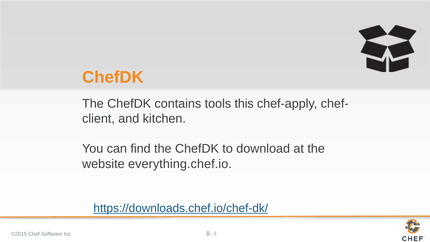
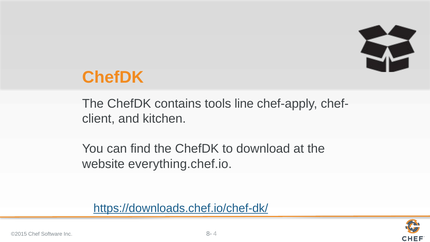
this: this -> line
